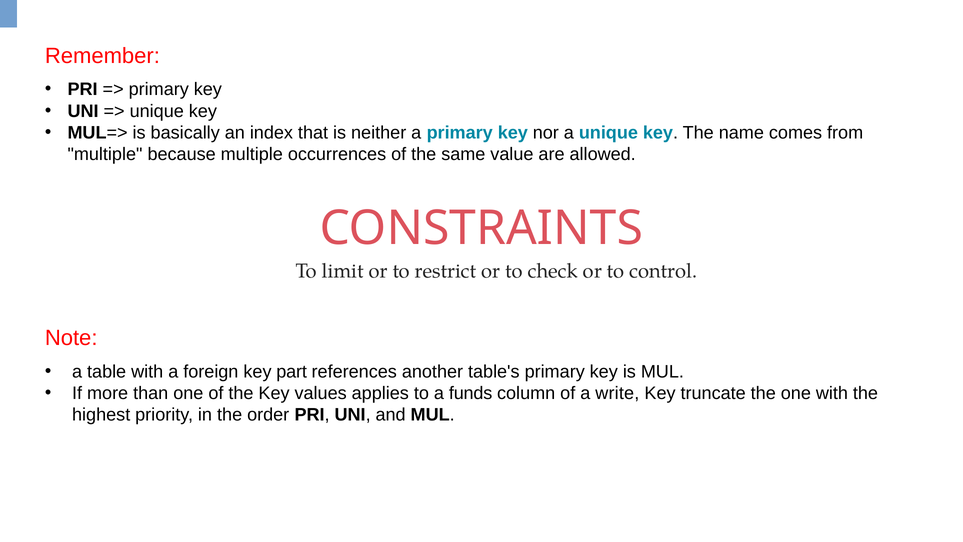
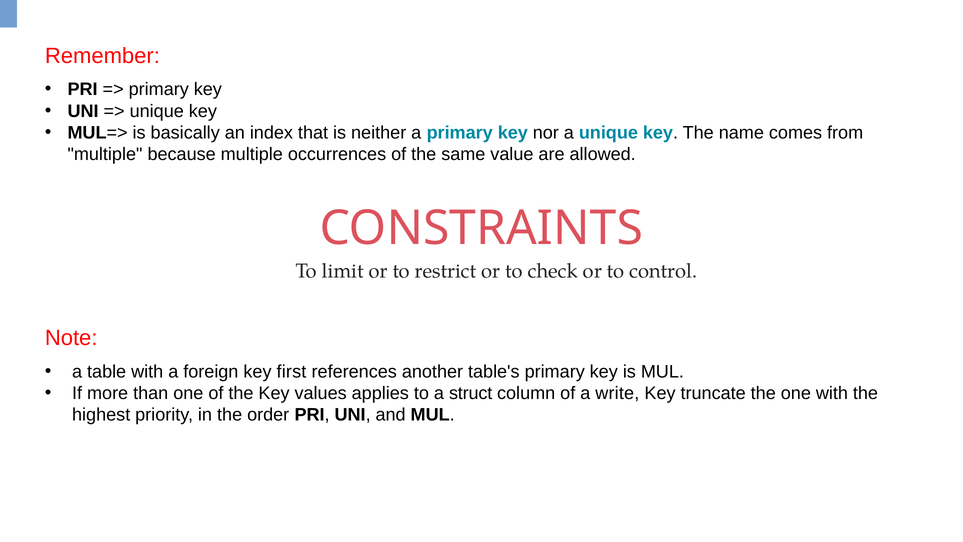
part: part -> first
funds: funds -> struct
